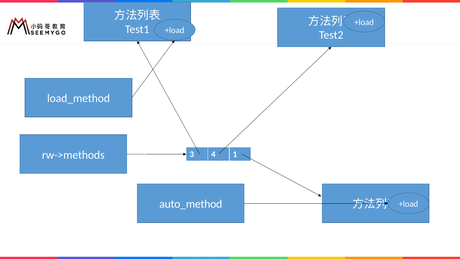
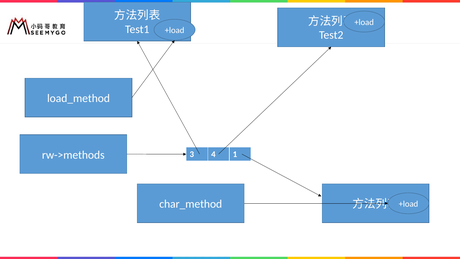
auto_method: auto_method -> char_method
